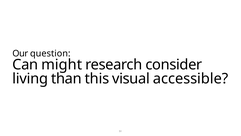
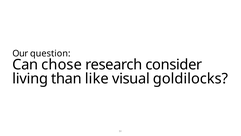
might: might -> chose
this: this -> like
accessible: accessible -> goldilocks
